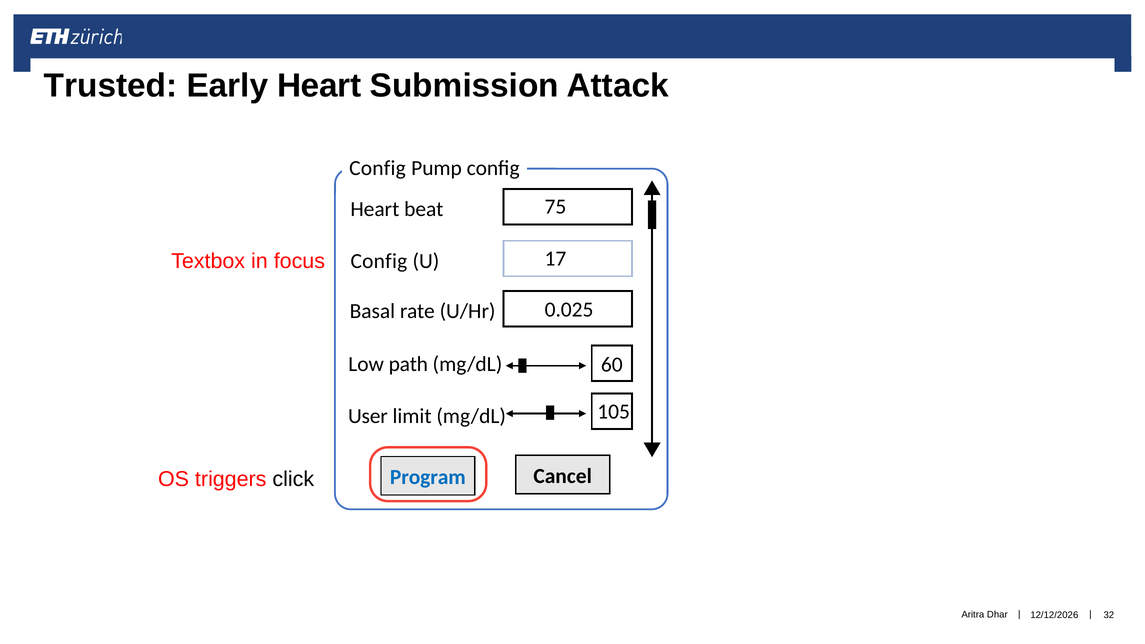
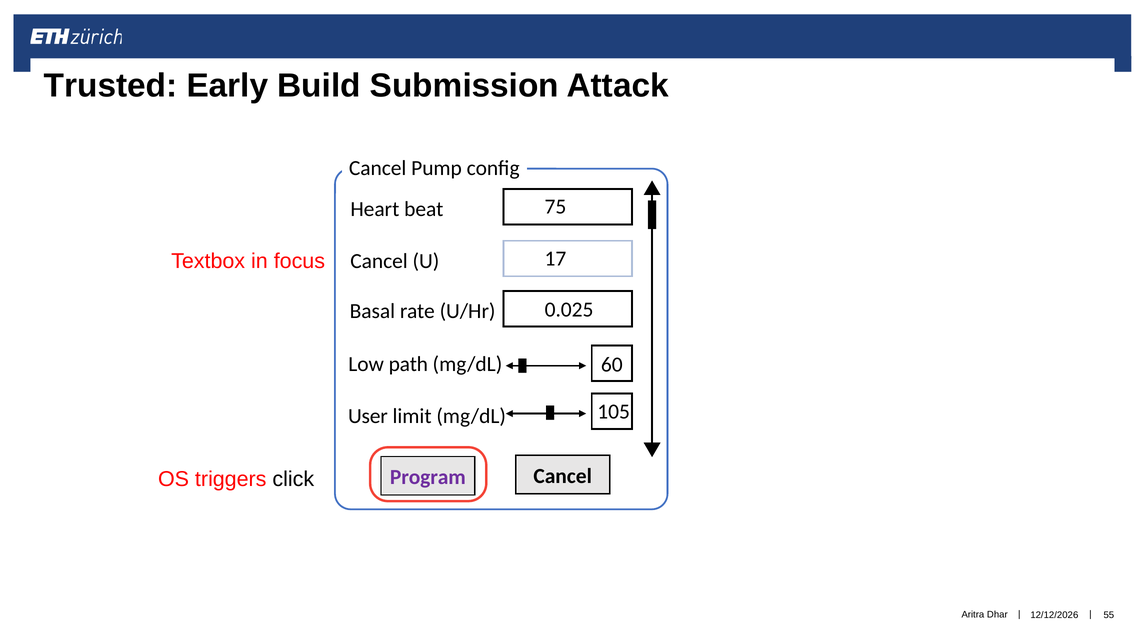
Early Heart: Heart -> Build
Config at (377, 168): Config -> Cancel
Config at (379, 261): Config -> Cancel
Program colour: blue -> purple
32: 32 -> 55
